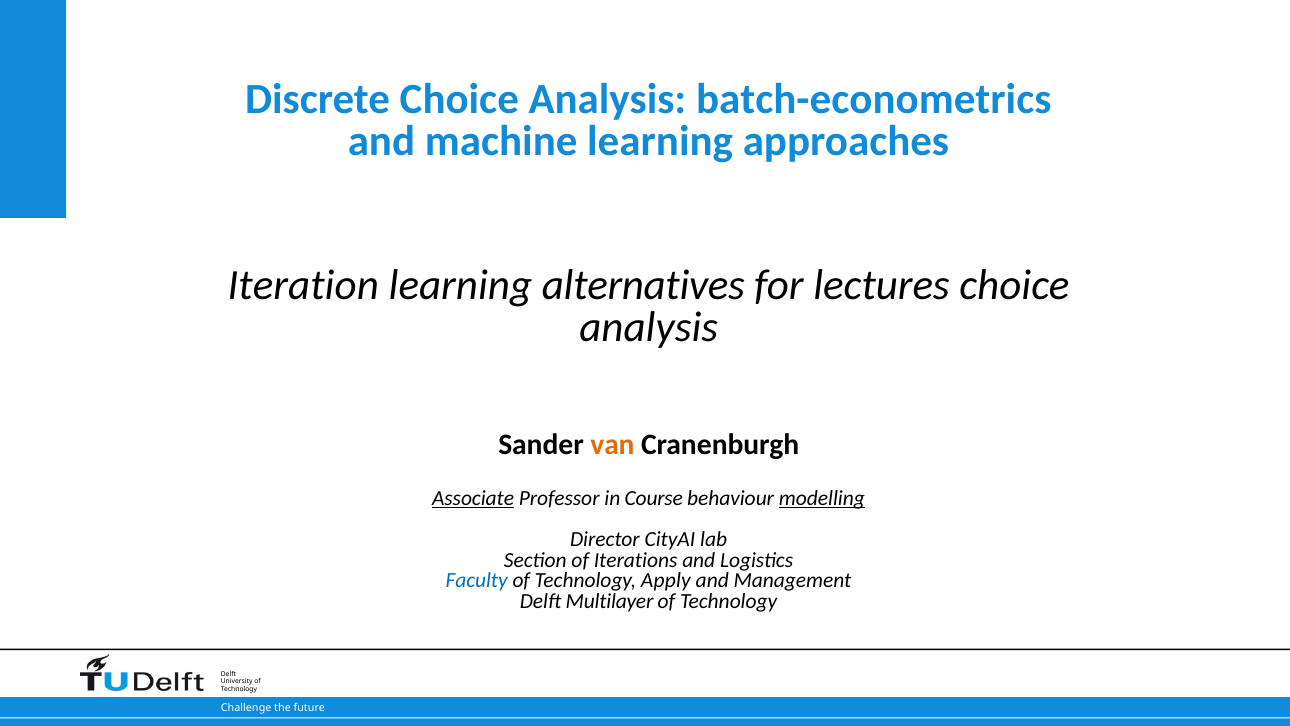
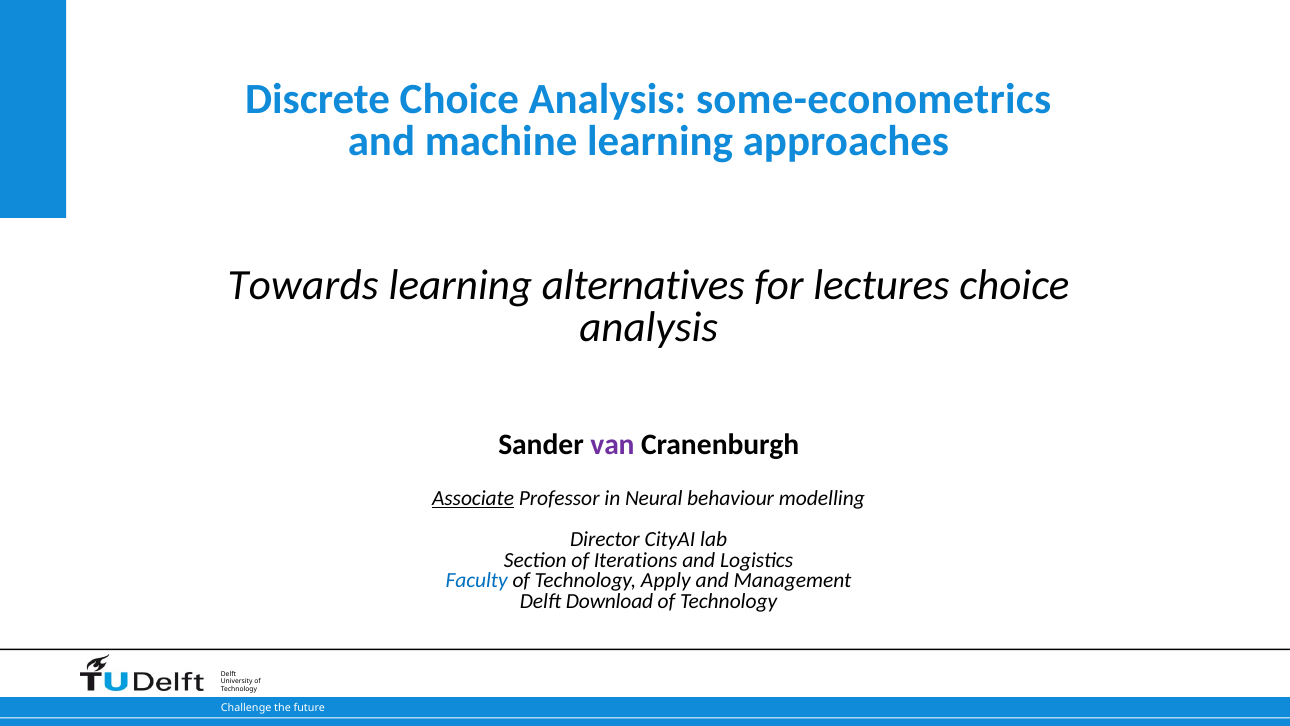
batch-econometrics: batch-econometrics -> some-econometrics
Iteration: Iteration -> Towards
van colour: orange -> purple
Course: Course -> Neural
modelling underline: present -> none
Multilayer: Multilayer -> Download
